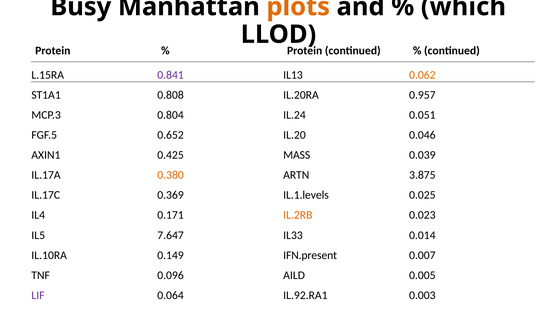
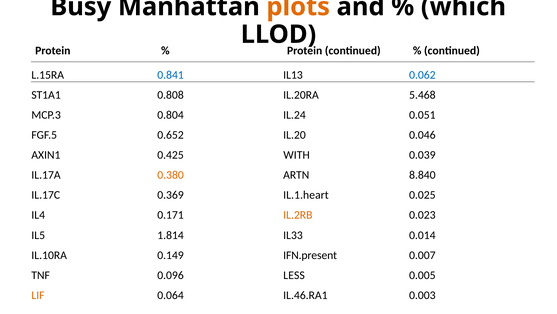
0.841 colour: purple -> blue
0.062 colour: orange -> blue
0.957: 0.957 -> 5.468
MASS: MASS -> WITH
3.875: 3.875 -> 8.840
IL.1.levels: IL.1.levels -> IL.1.heart
7.647: 7.647 -> 1.814
AILD: AILD -> LESS
LIF colour: purple -> orange
IL.92.RA1: IL.92.RA1 -> IL.46.RA1
